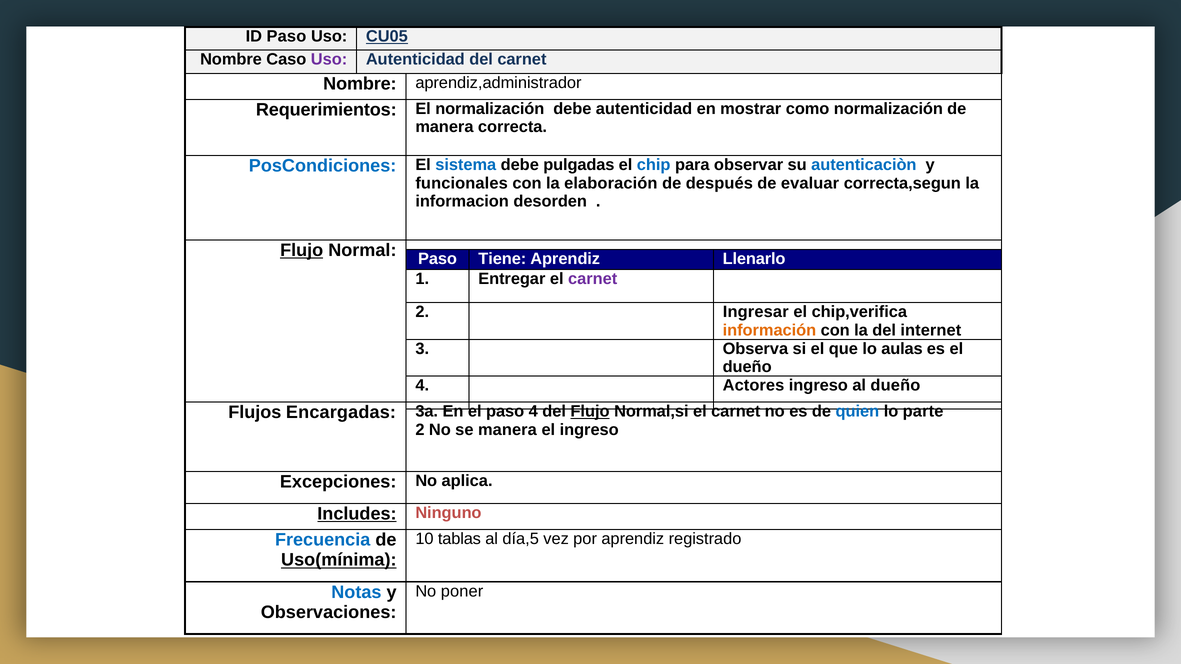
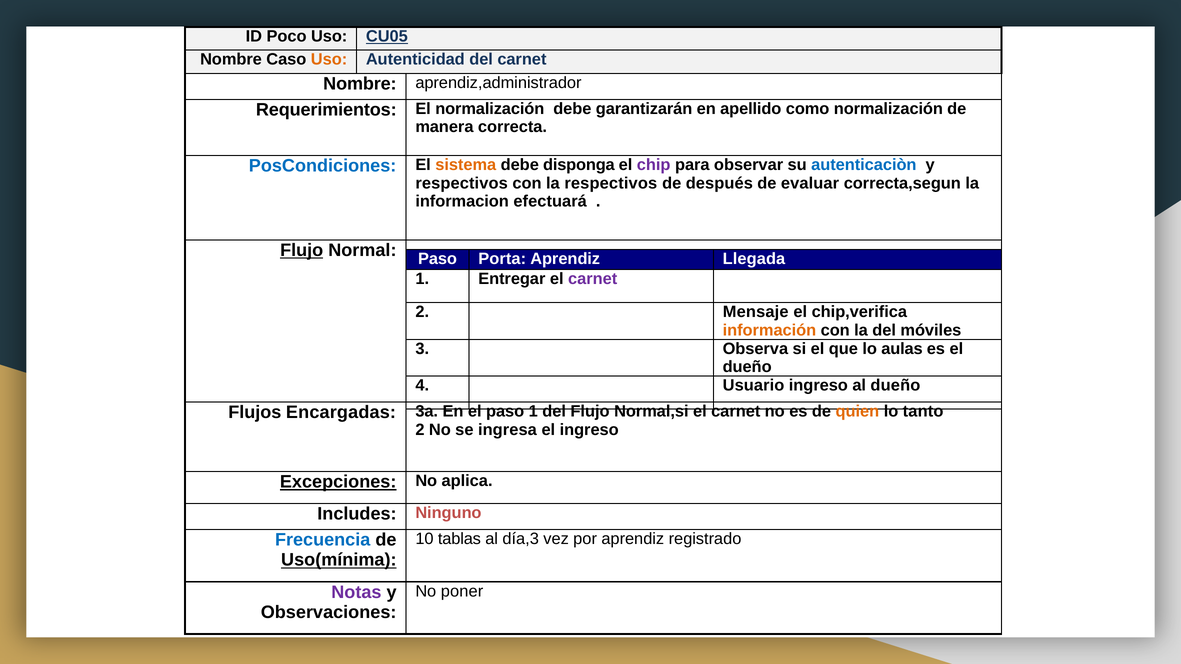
ID Paso: Paso -> Poco
Uso at (329, 60) colour: purple -> orange
debe autenticidad: autenticidad -> garantizarán
mostrar: mostrar -> apellido
sistema colour: blue -> orange
pulgadas: pulgadas -> disponga
chip colour: blue -> purple
funcionales at (462, 183): funcionales -> respectivos
la elaboración: elaboración -> respectivos
desorden: desorden -> efectuará
Tiene: Tiene -> Porta
Llenarlo: Llenarlo -> Llegada
Ingresar: Ingresar -> Mensaje
internet: internet -> móviles
Actores: Actores -> Usuario
paso 4: 4 -> 1
Flujo at (590, 412) underline: present -> none
quien colour: blue -> orange
parte: parte -> tanto
se manera: manera -> ingresa
Excepciones underline: none -> present
Includes underline: present -> none
día,5: día,5 -> día,3
Notas colour: blue -> purple
